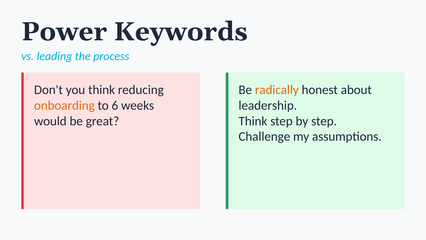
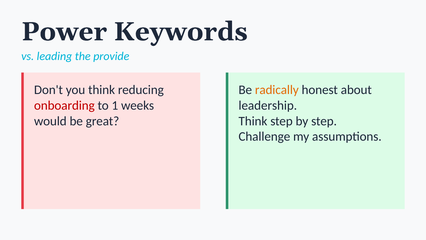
process: process -> provide
onboarding colour: orange -> red
6: 6 -> 1
